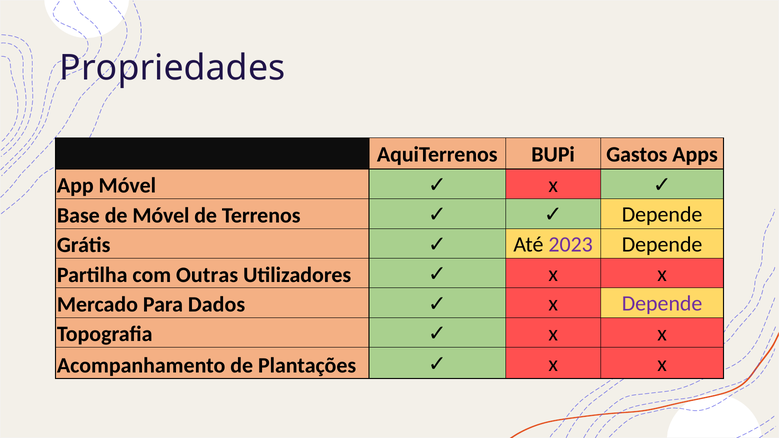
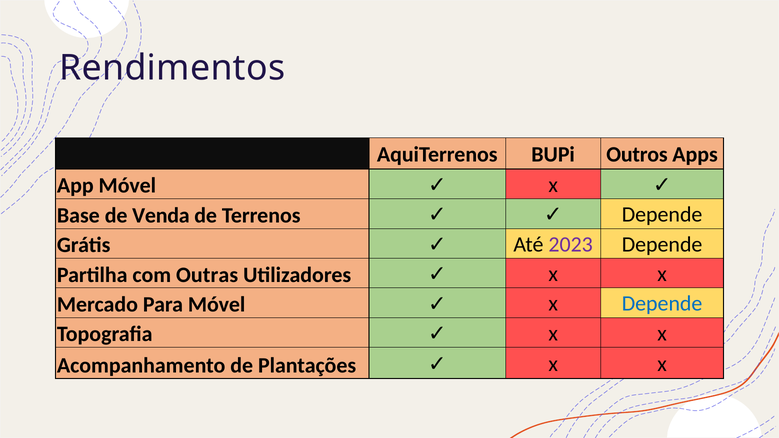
Propriedades: Propriedades -> Rendimentos
Gastos: Gastos -> Outros
de Móvel: Móvel -> Venda
Para Dados: Dados -> Móvel
Depende at (662, 304) colour: purple -> blue
